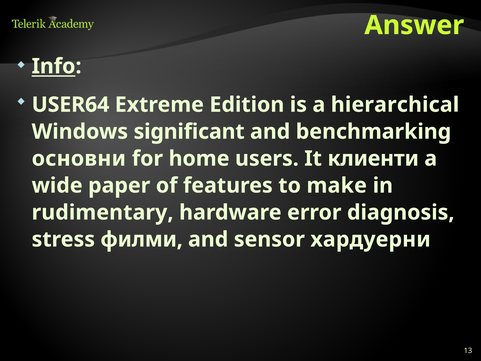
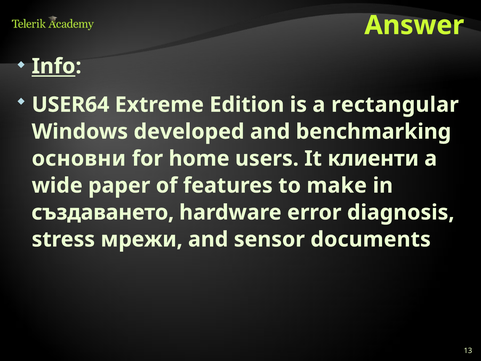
hierarchical: hierarchical -> rectangular
significant: significant -> developed
rudimentary: rudimentary -> създаването
филми: филми -> мрежи
хардуерни: хардуерни -> documents
